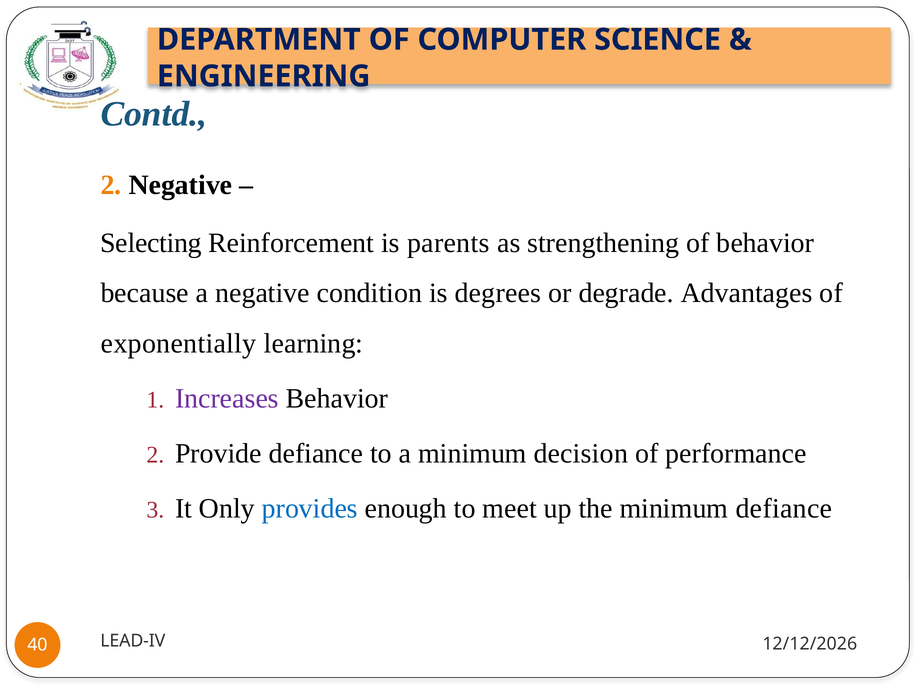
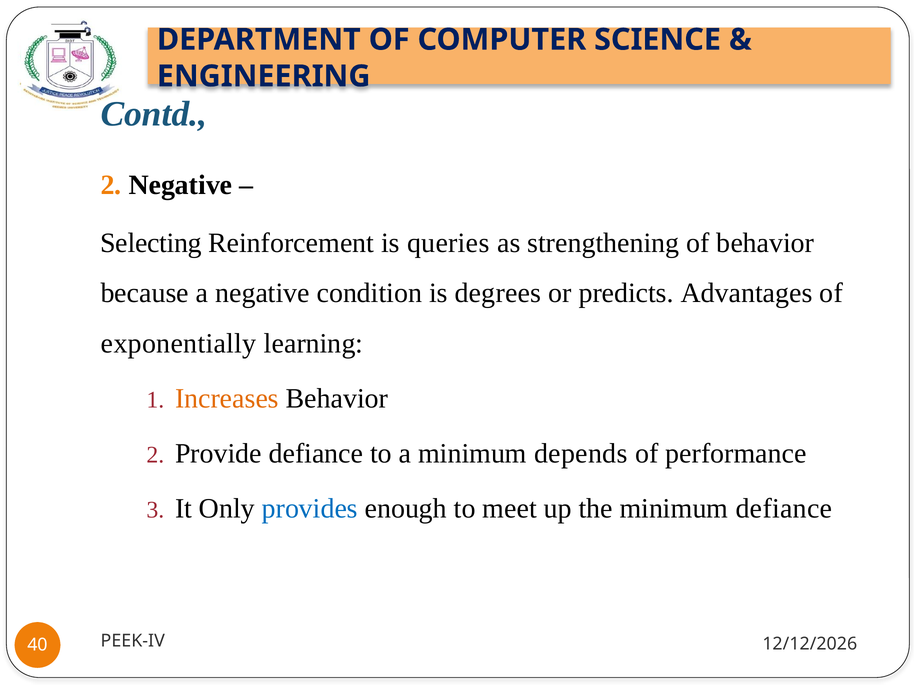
parents: parents -> queries
degrade: degrade -> predicts
Increases colour: purple -> orange
decision: decision -> depends
LEAD-IV: LEAD-IV -> PEEK-IV
